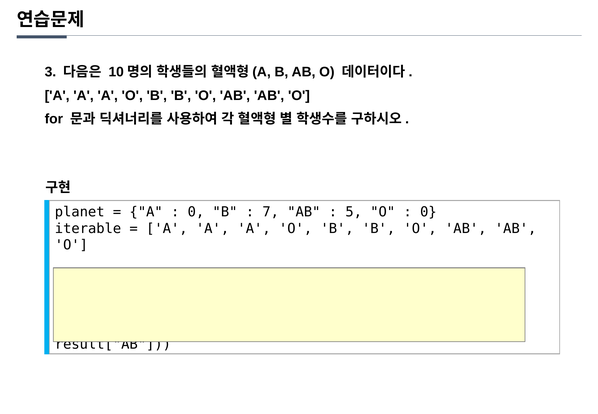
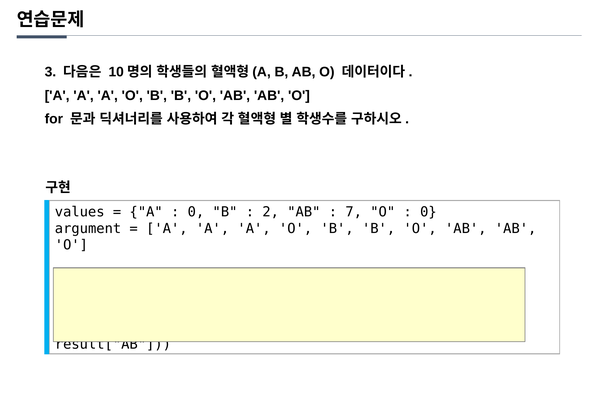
planet: planet -> values
7: 7 -> 2
5: 5 -> 7
iterable: iterable -> argument
